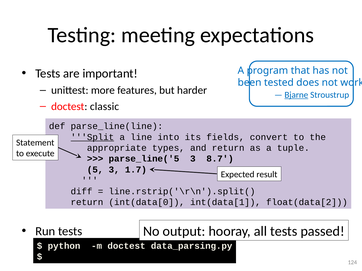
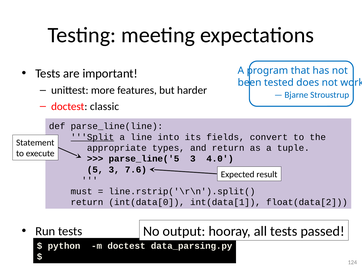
Bjarne underline: present -> none
8.7: 8.7 -> 4.0
1.7: 1.7 -> 7.6
diff: diff -> must
